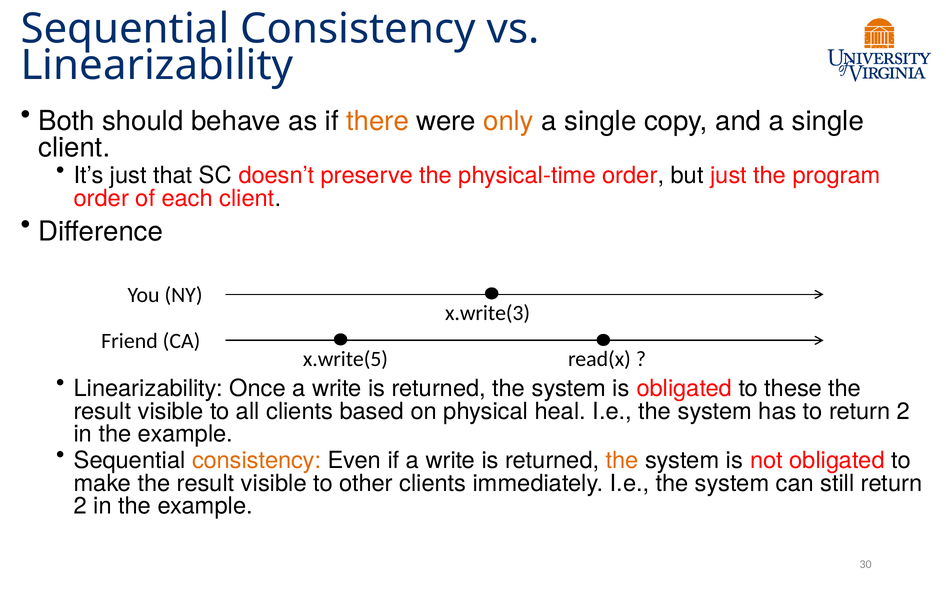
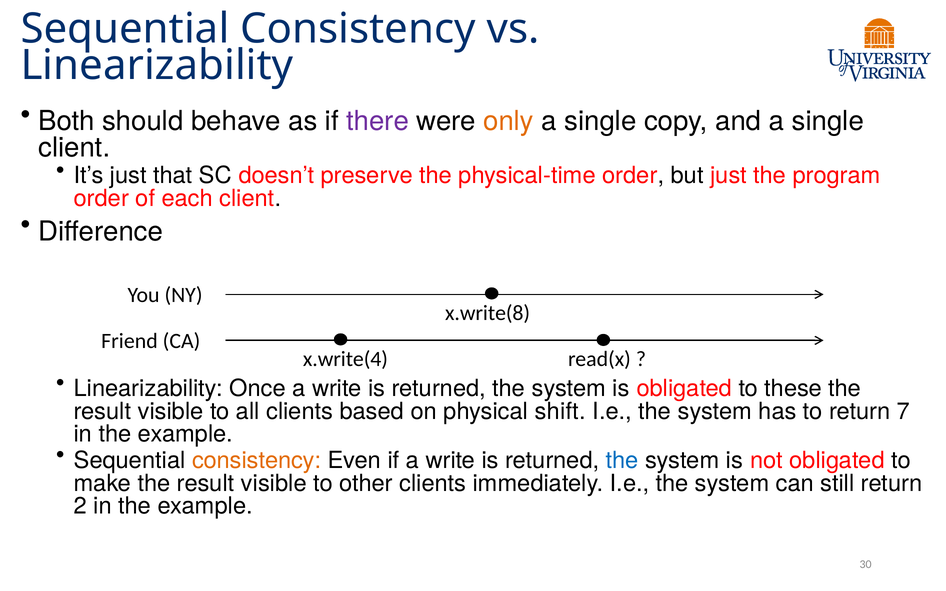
there colour: orange -> purple
x.write(3: x.write(3 -> x.write(8
x.write(5: x.write(5 -> x.write(4
heal: heal -> shift
to return 2: 2 -> 7
the at (622, 461) colour: orange -> blue
